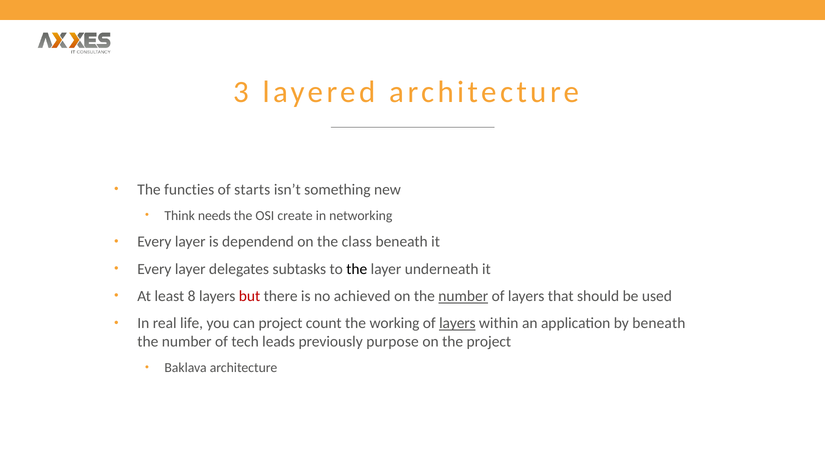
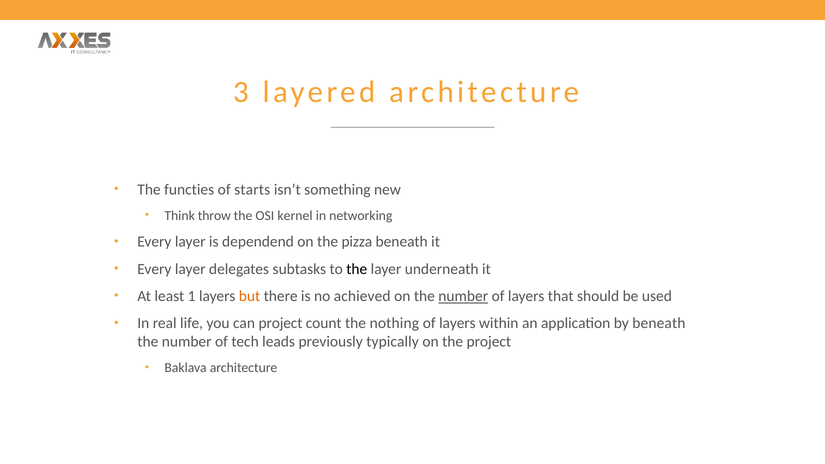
needs: needs -> throw
create: create -> kernel
class: class -> pizza
8: 8 -> 1
but colour: red -> orange
working: working -> nothing
layers at (457, 323) underline: present -> none
purpose: purpose -> typically
